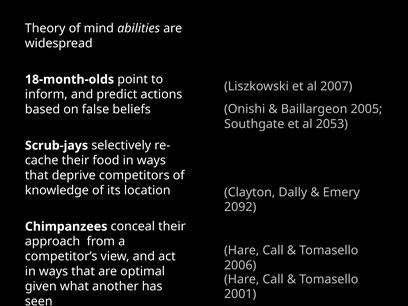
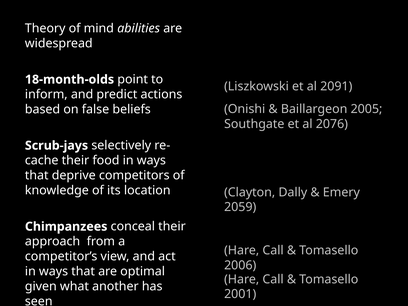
2007: 2007 -> 2091
2053: 2053 -> 2076
2092: 2092 -> 2059
